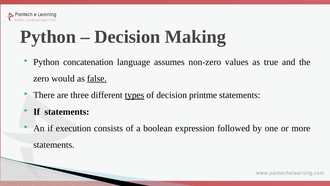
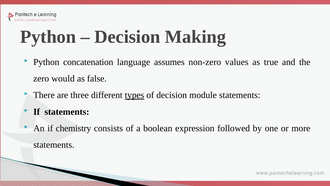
false underline: present -> none
printme: printme -> module
execution: execution -> chemistry
